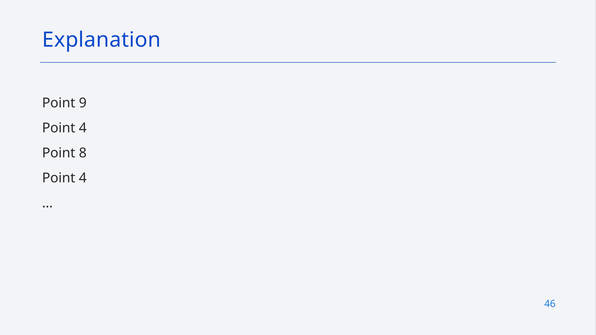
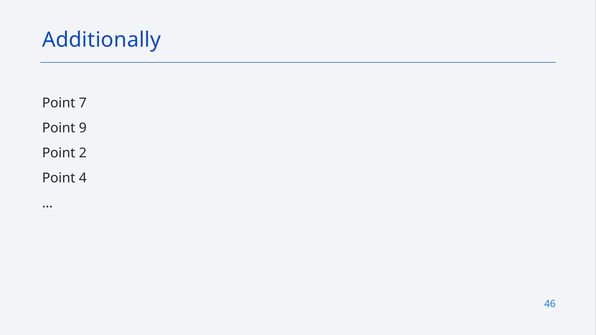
Explanation: Explanation -> Additionally
9: 9 -> 7
4 at (83, 128): 4 -> 9
8: 8 -> 2
